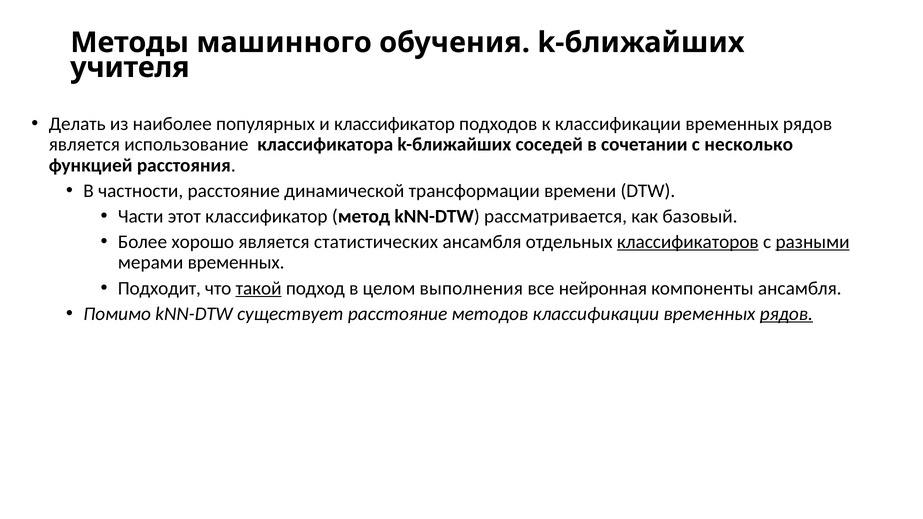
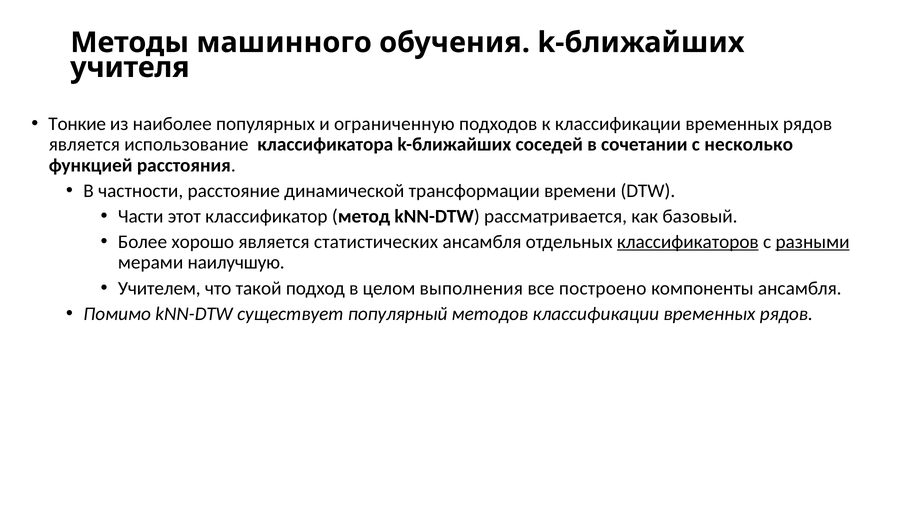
Делать: Делать -> Тонкие
и классификатор: классификатор -> ограниченную
мерами временных: временных -> наилучшую
Подходит: Подходит -> Учителем
такой underline: present -> none
нейронная: нейронная -> построено
существует расстояние: расстояние -> популярный
рядов at (786, 314) underline: present -> none
